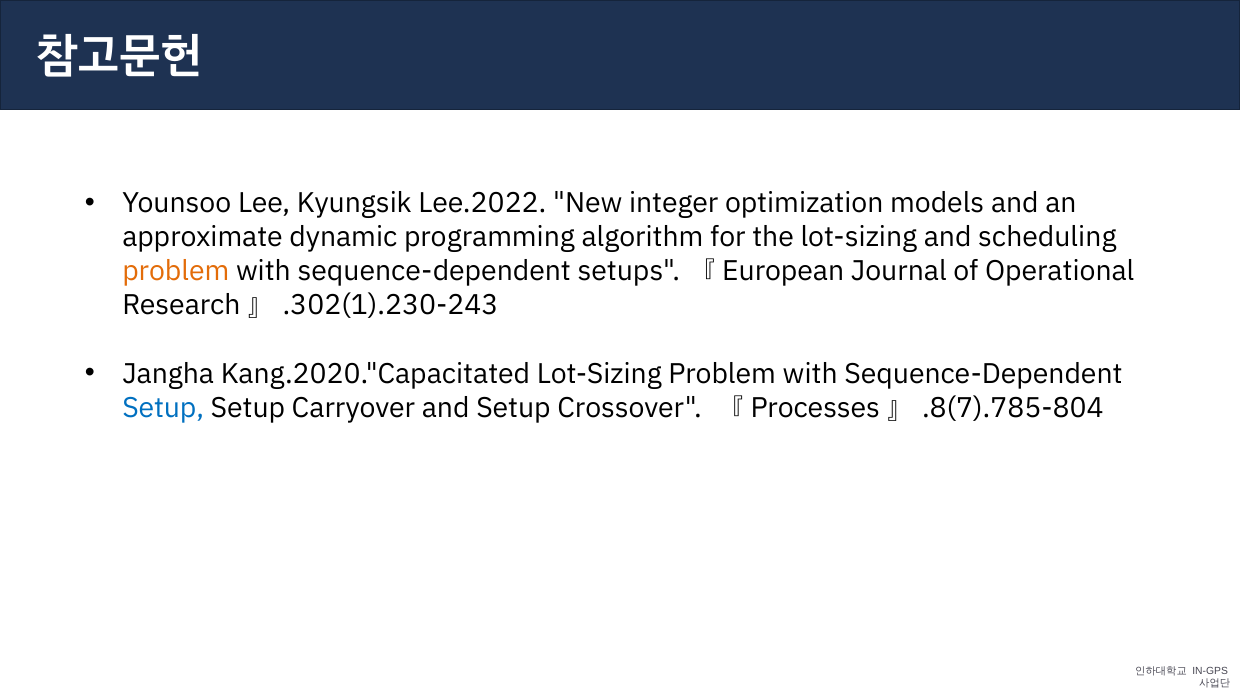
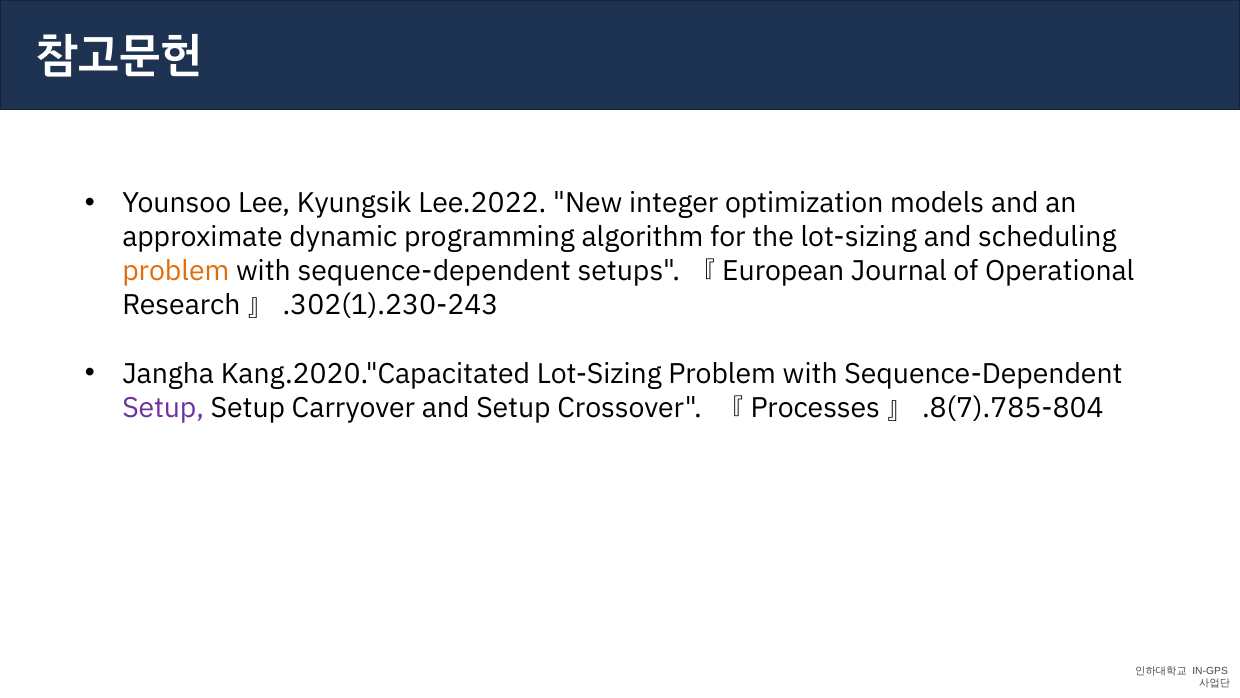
Setup at (163, 408) colour: blue -> purple
